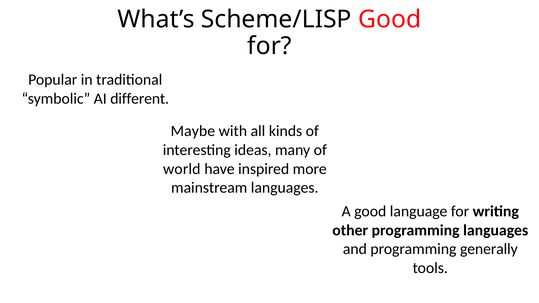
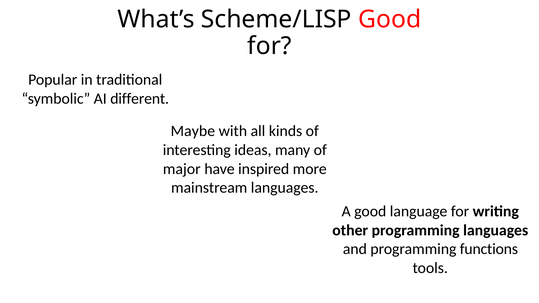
world: world -> major
generally: generally -> functions
